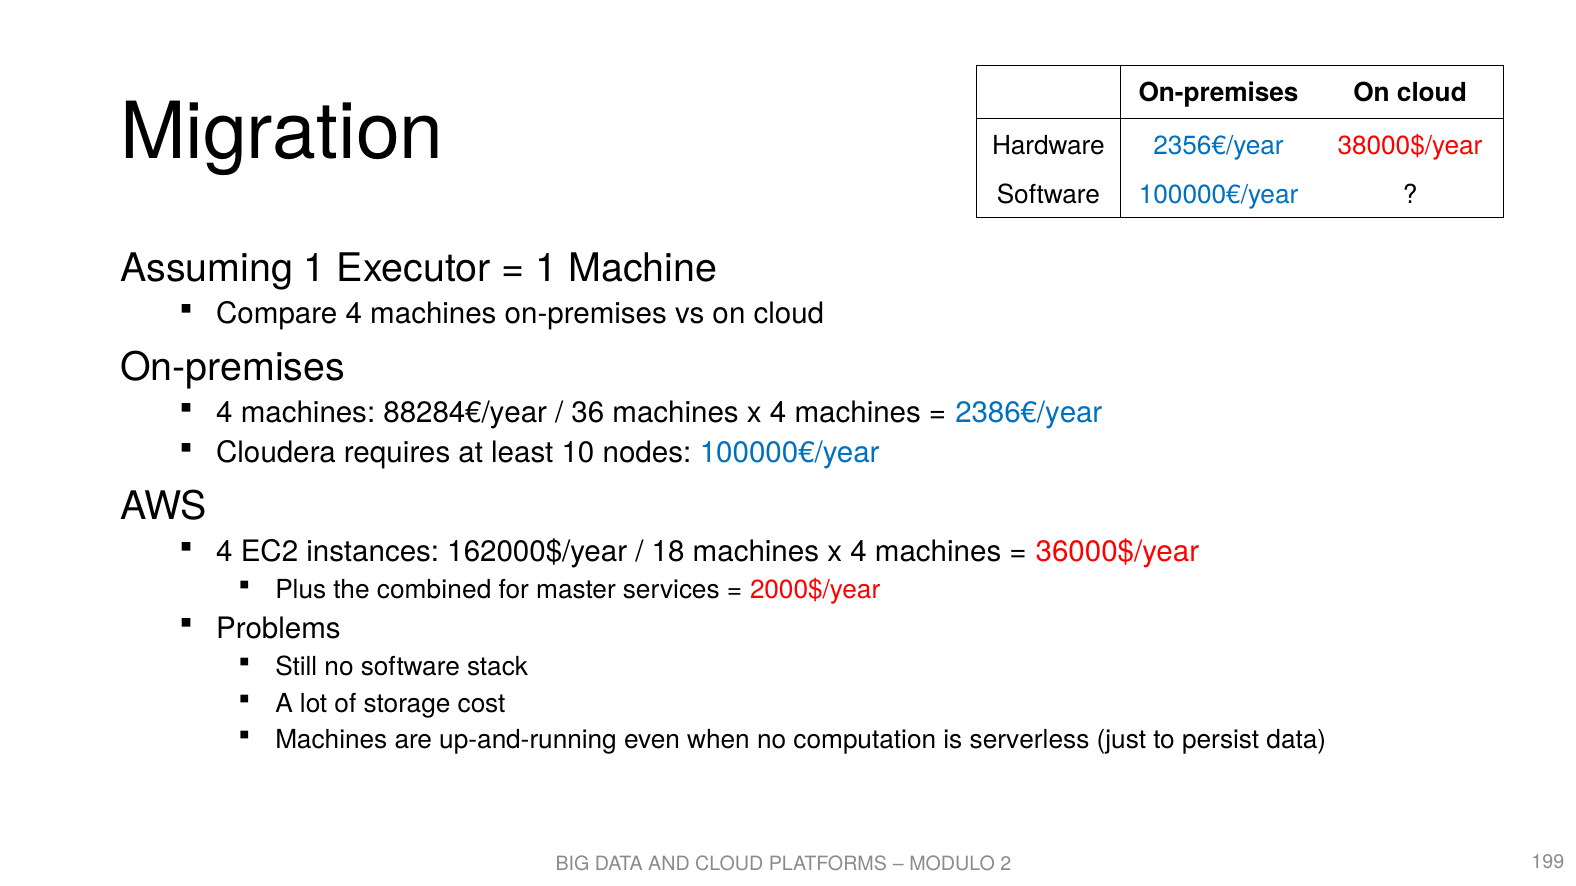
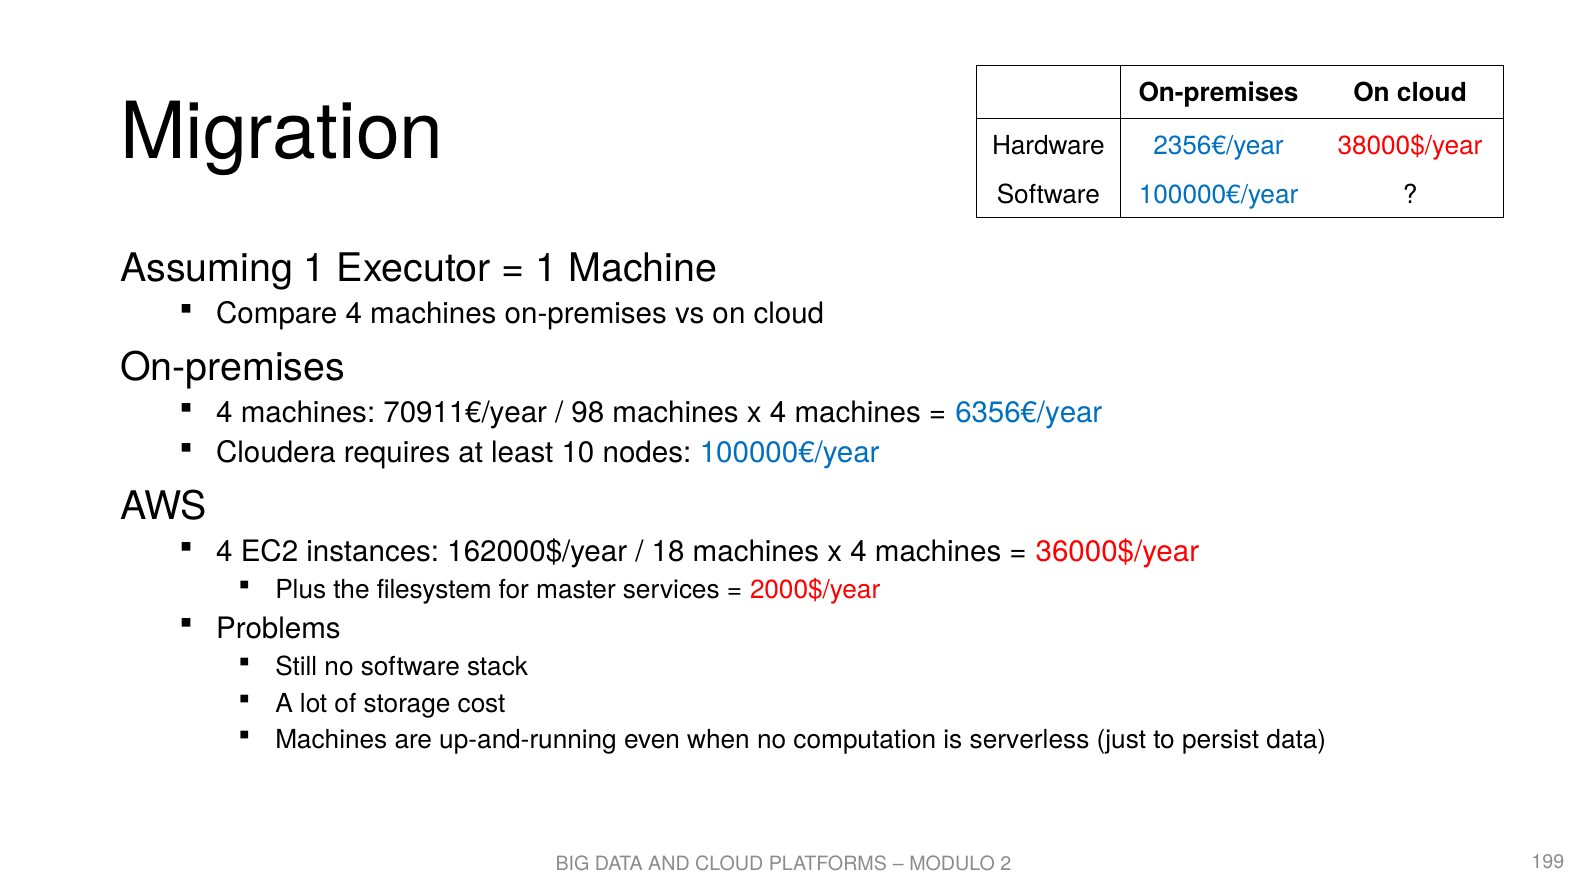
88284€/year: 88284€/year -> 70911€/year
36: 36 -> 98
2386€/year: 2386€/year -> 6356€/year
combined: combined -> filesystem
